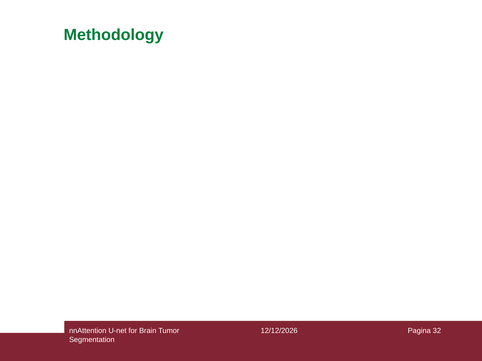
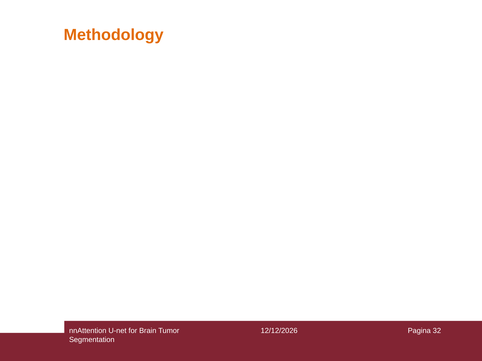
Methodology colour: green -> orange
